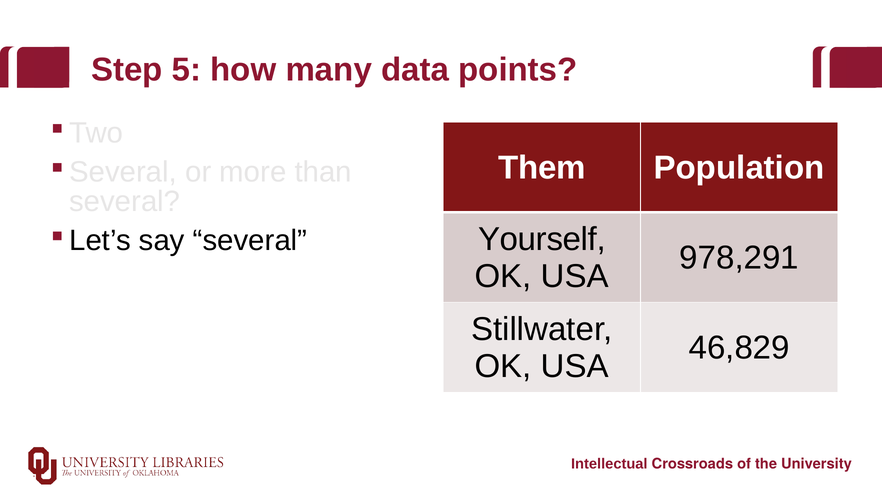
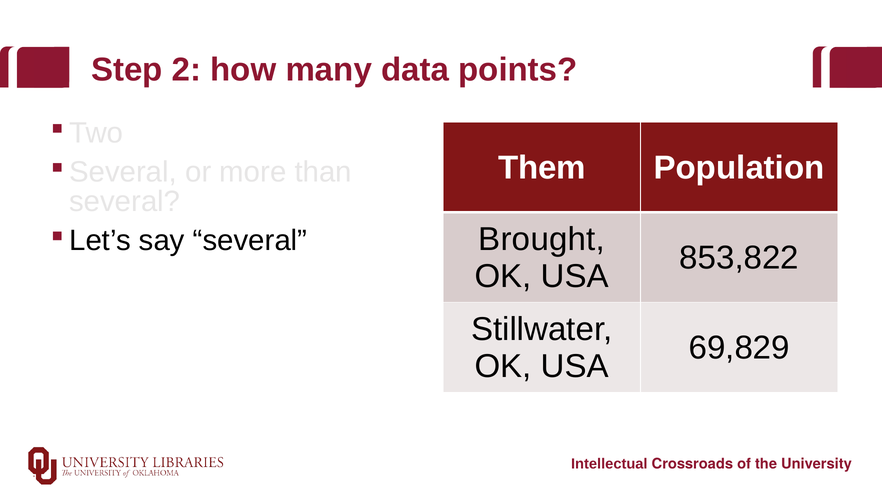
5: 5 -> 2
Yourself: Yourself -> Brought
978,291: 978,291 -> 853,822
46,829: 46,829 -> 69,829
